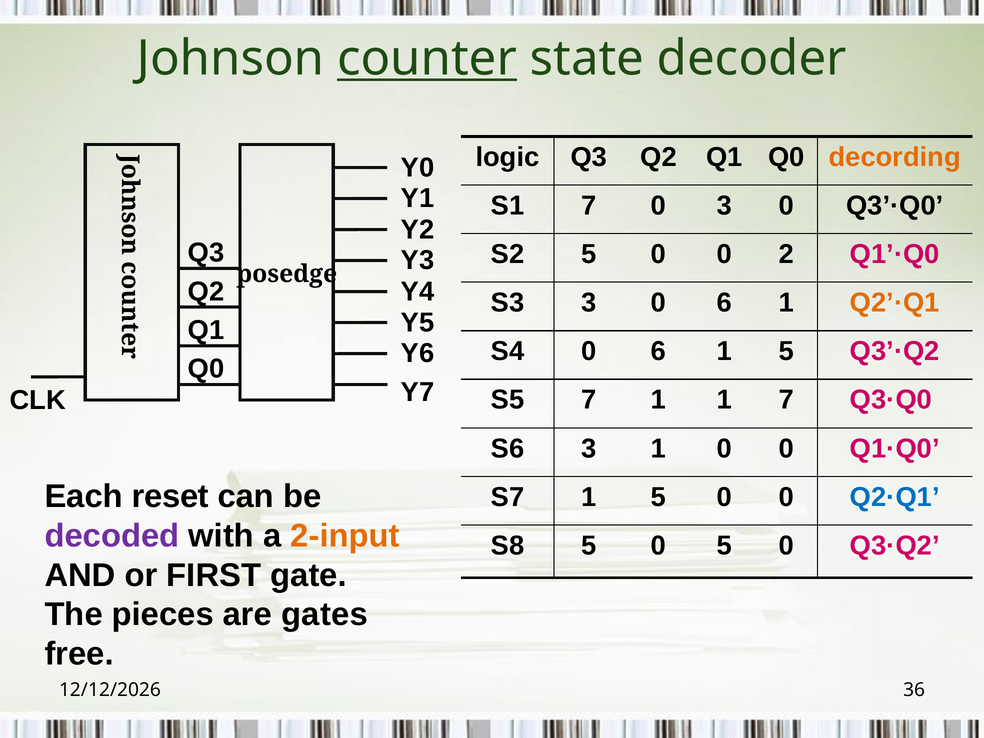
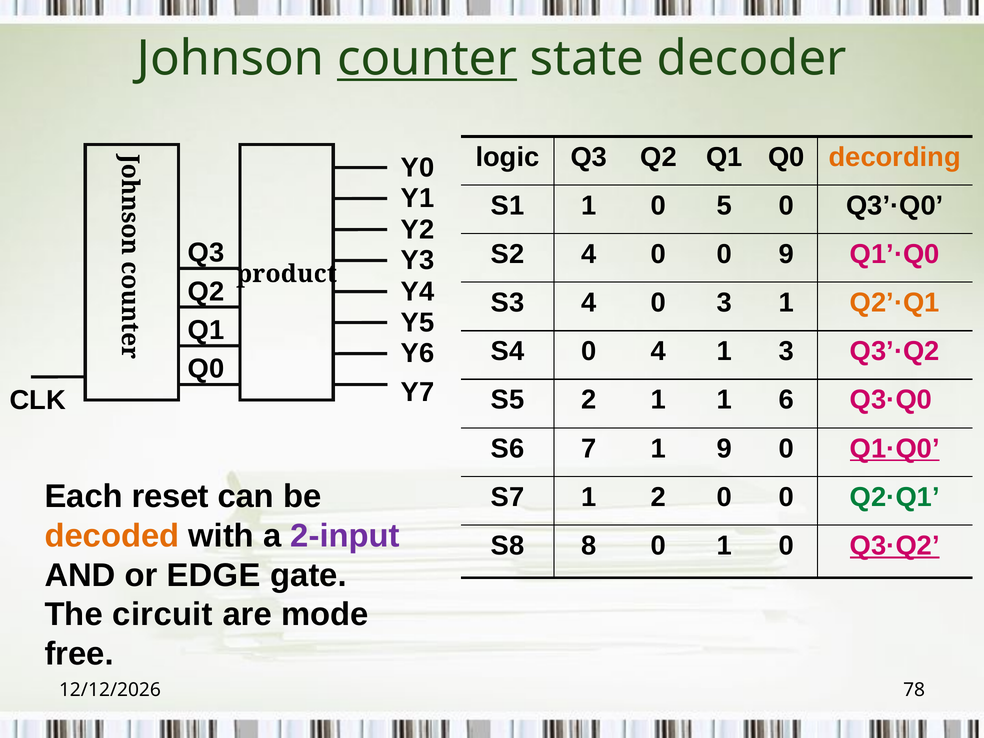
S1 7: 7 -> 1
0 3: 3 -> 5
S2 5: 5 -> 4
0 2: 2 -> 9
posedge: posedge -> product
S3 3: 3 -> 4
6 at (724, 303): 6 -> 3
S4 0 6: 6 -> 4
5 at (786, 351): 5 -> 3
S5 7: 7 -> 2
1 7: 7 -> 6
S6 3: 3 -> 7
1 0: 0 -> 9
Q1·Q0 underline: none -> present
S7 1 5: 5 -> 2
Q2·Q1 colour: blue -> green
decoded colour: purple -> orange
2-input colour: orange -> purple
S8 5: 5 -> 8
0 5: 5 -> 1
Q3·Q2 underline: none -> present
FIRST: FIRST -> EDGE
pieces: pieces -> circuit
gates: gates -> mode
36: 36 -> 78
